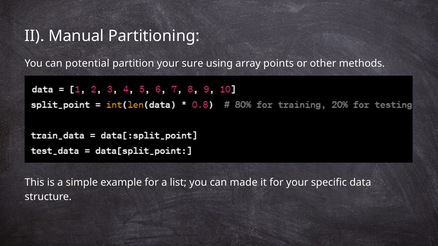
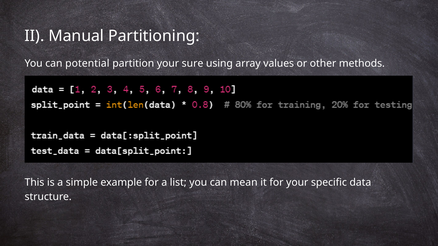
points: points -> values
made: made -> mean
